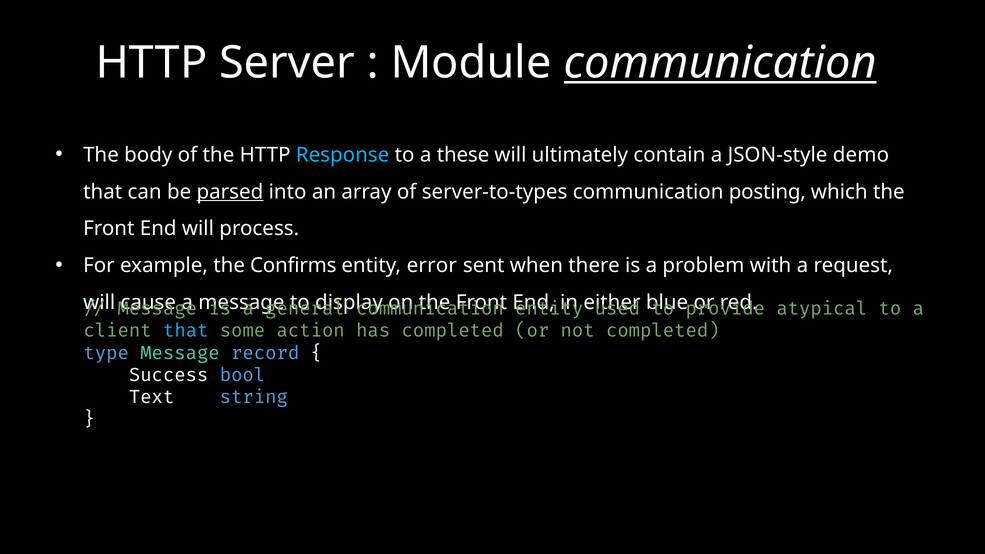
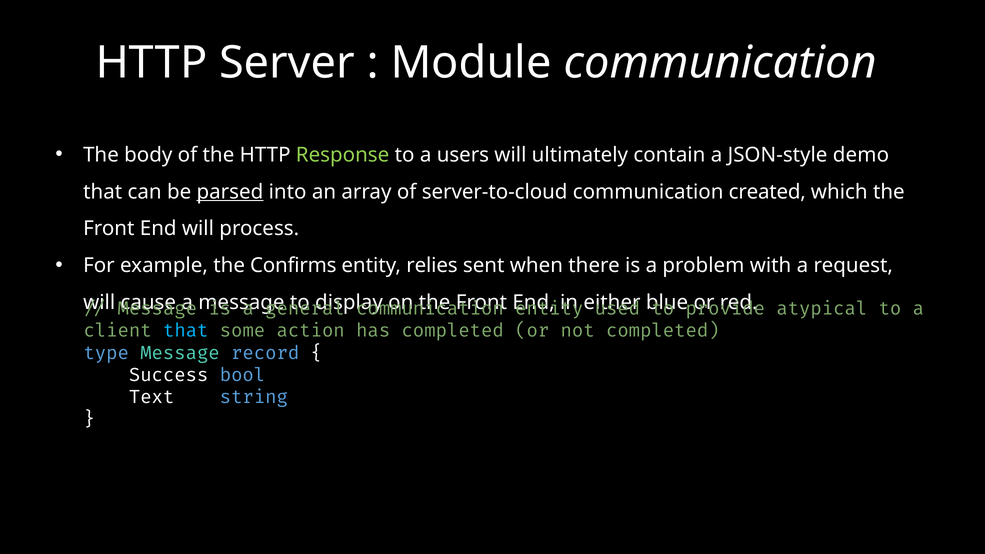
communication at (720, 63) underline: present -> none
Response colour: light blue -> light green
these: these -> users
server-to-types: server-to-types -> server-to-cloud
posting: posting -> created
error: error -> relies
